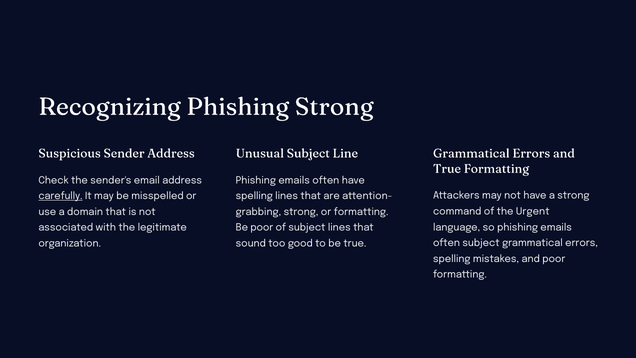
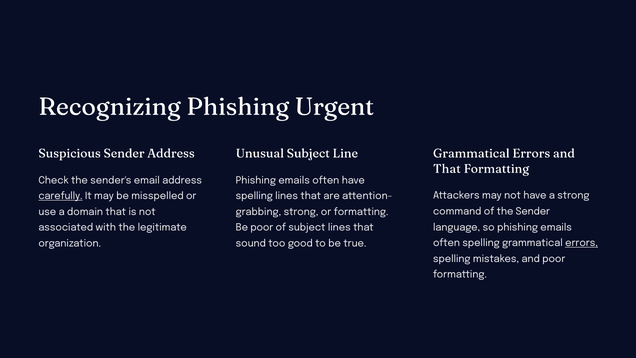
Phishing Strong: Strong -> Urgent
True at (447, 169): True -> That
the Urgent: Urgent -> Sender
often subject: subject -> spelling
errors at (582, 243) underline: none -> present
